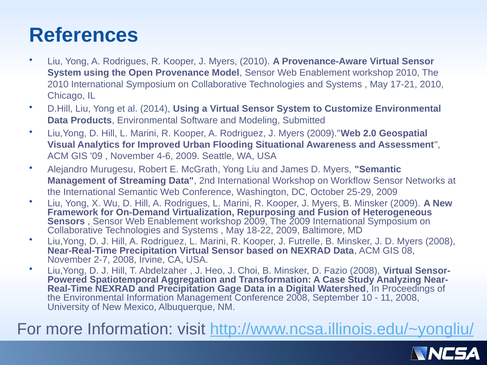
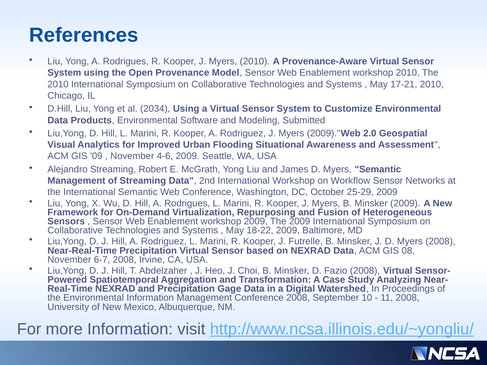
2014: 2014 -> 2034
Alejandro Murugesu: Murugesu -> Streaming
2-7: 2-7 -> 6-7
